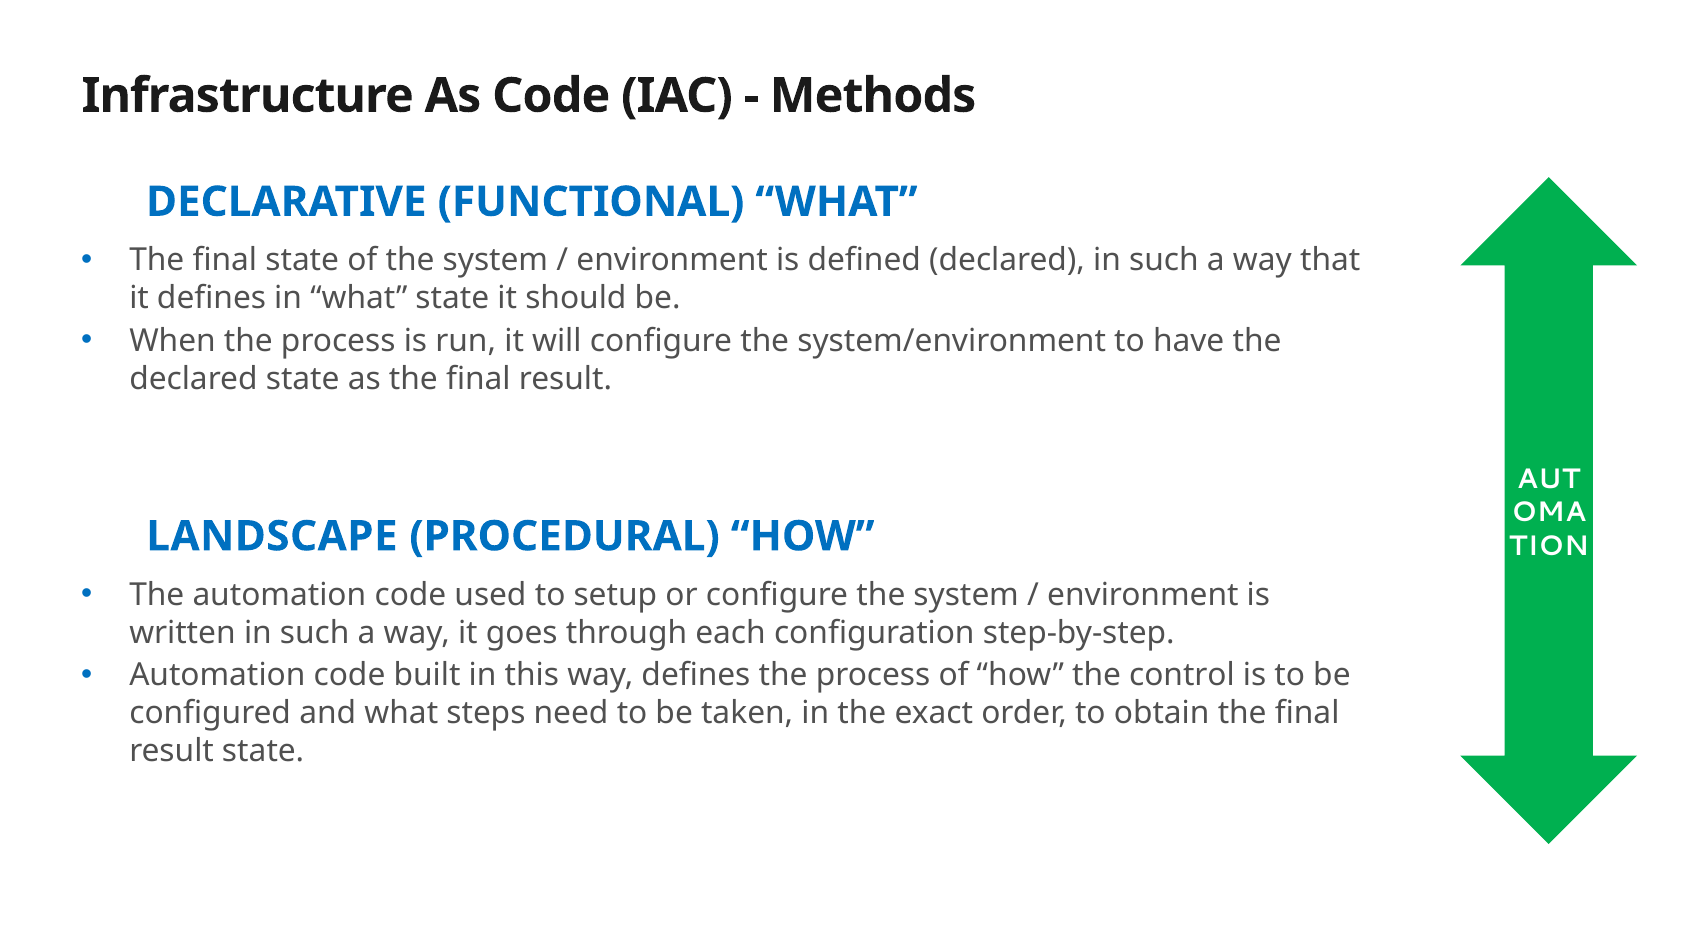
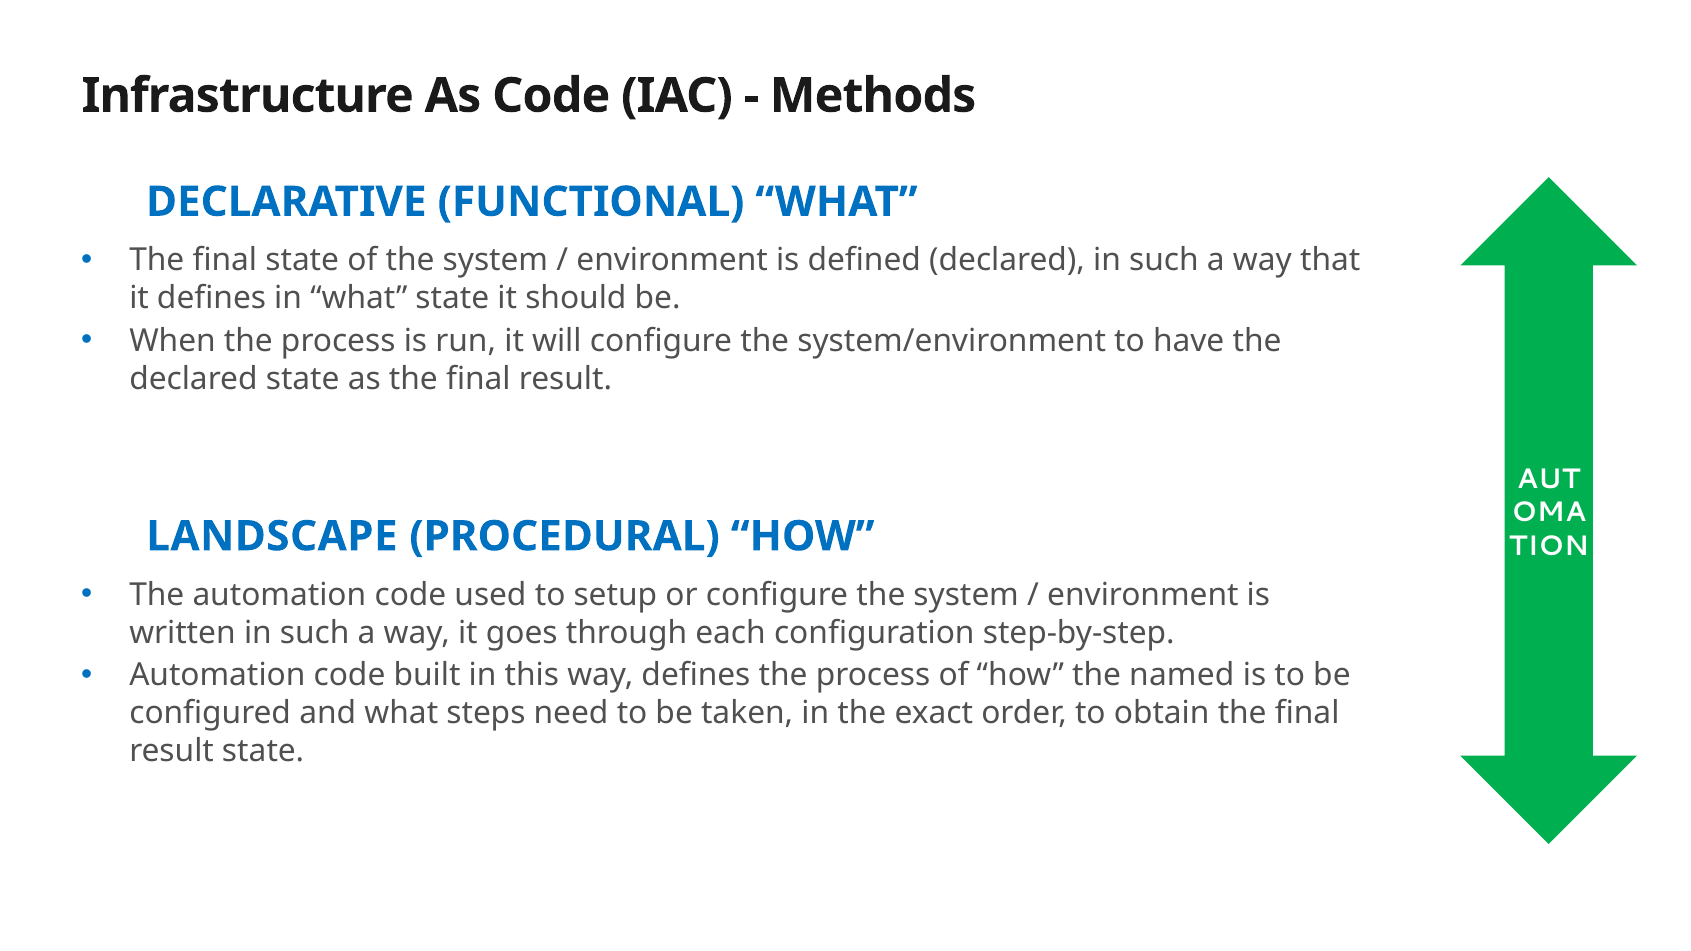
control: control -> named
